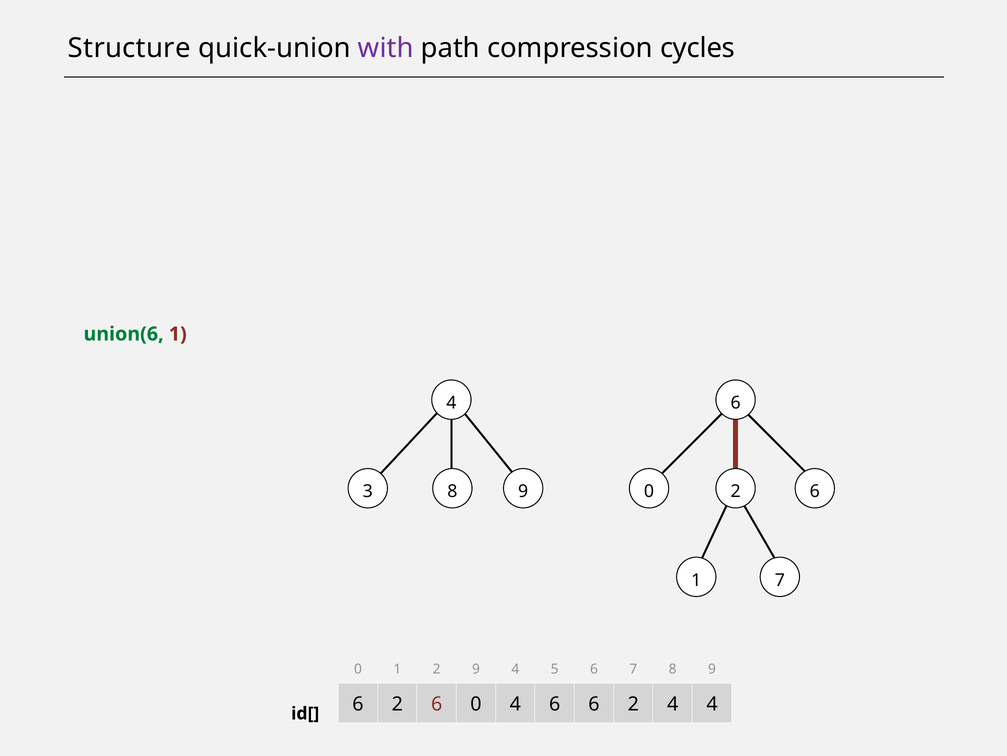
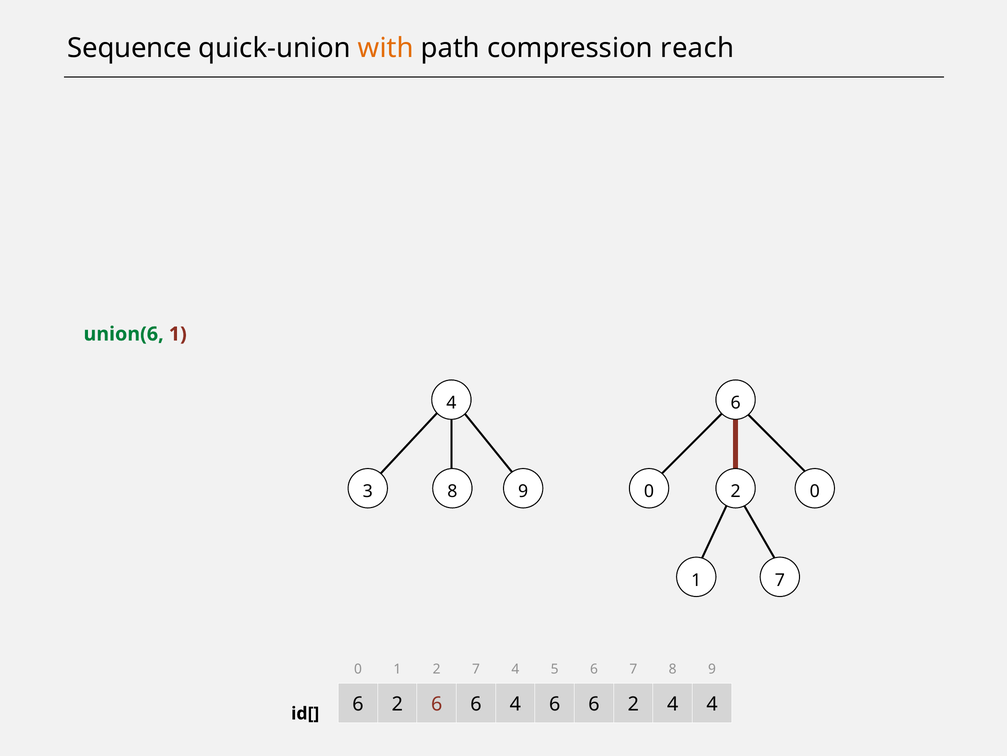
Structure: Structure -> Sequence
with colour: purple -> orange
cycles: cycles -> reach
6 at (815, 491): 6 -> 0
2 9: 9 -> 7
0 at (476, 704): 0 -> 6
